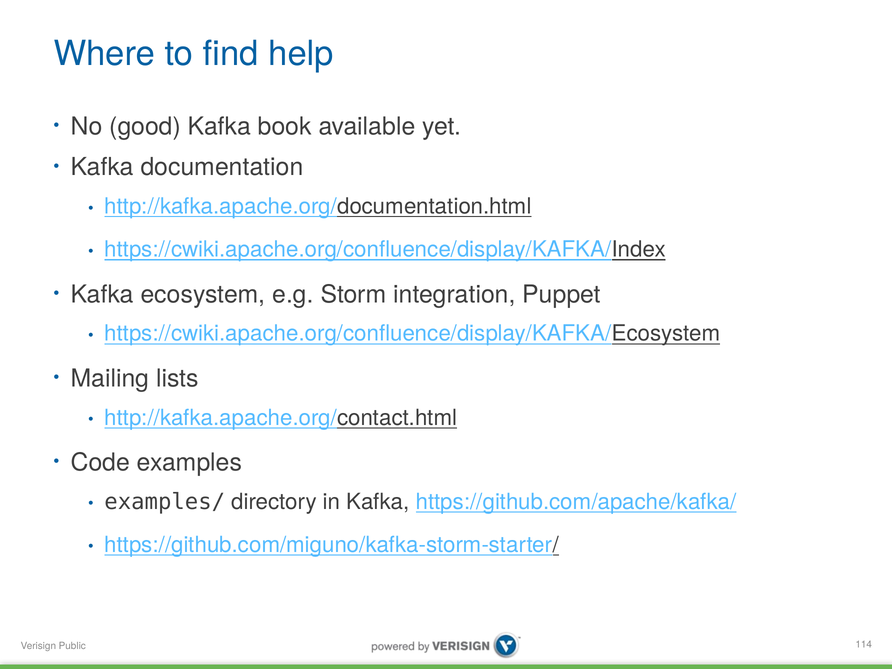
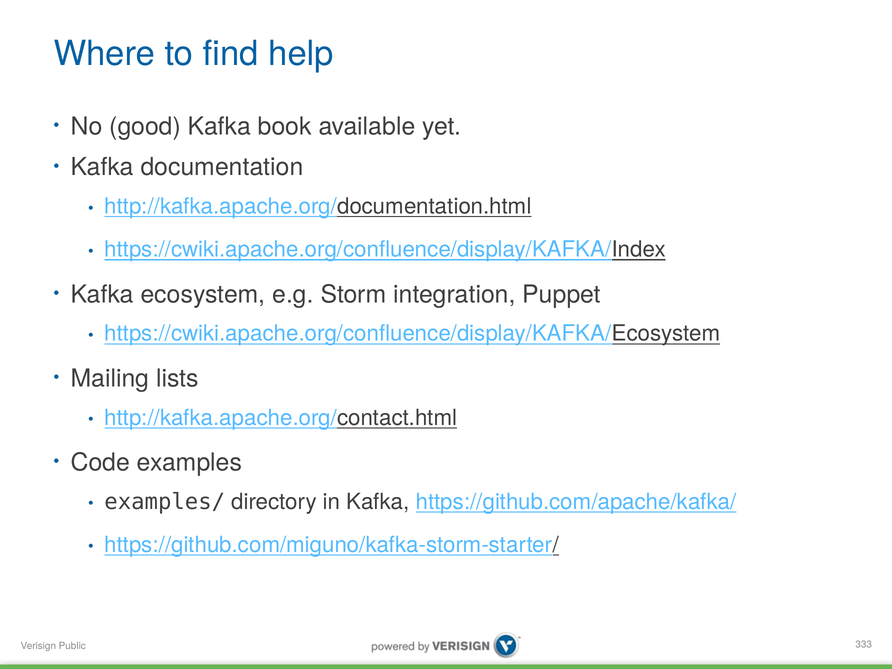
114: 114 -> 333
